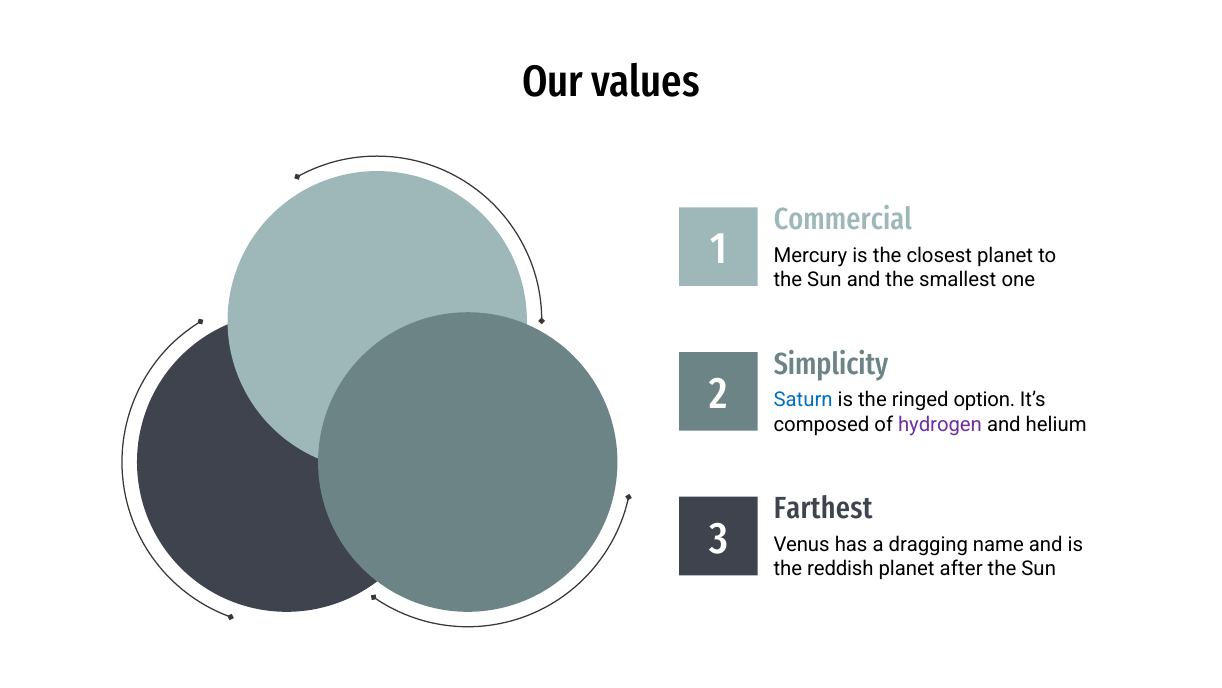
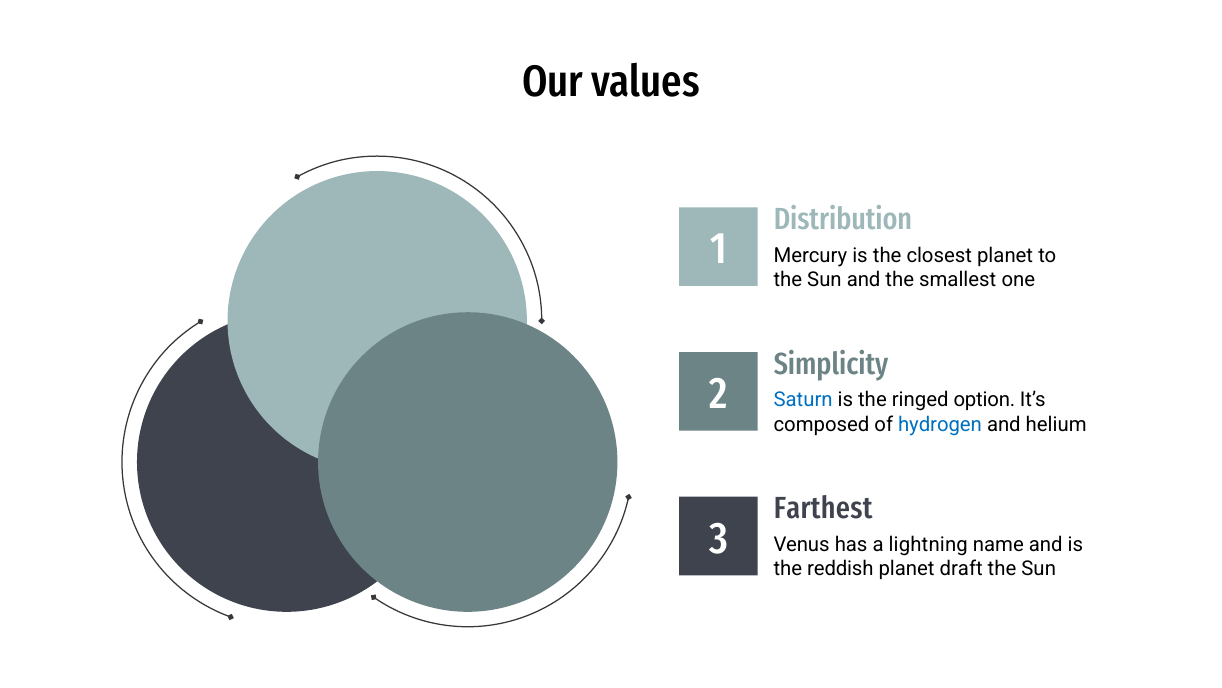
Commercial: Commercial -> Distribution
hydrogen colour: purple -> blue
dragging: dragging -> lightning
after: after -> draft
